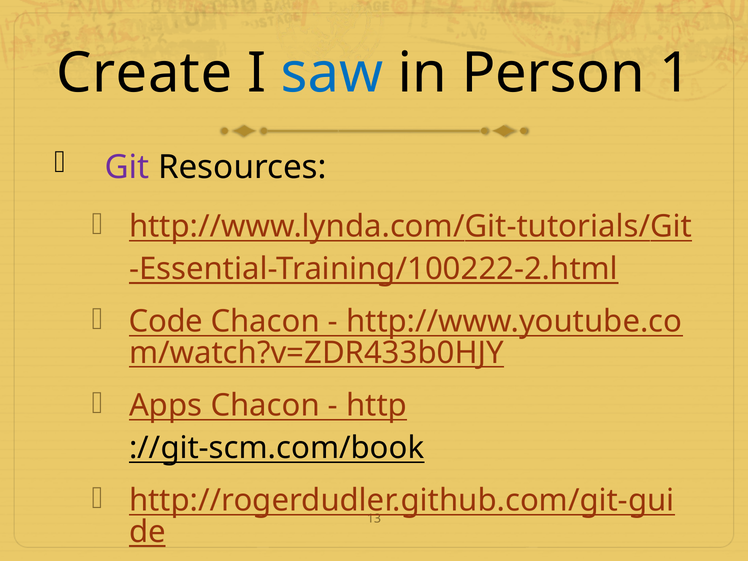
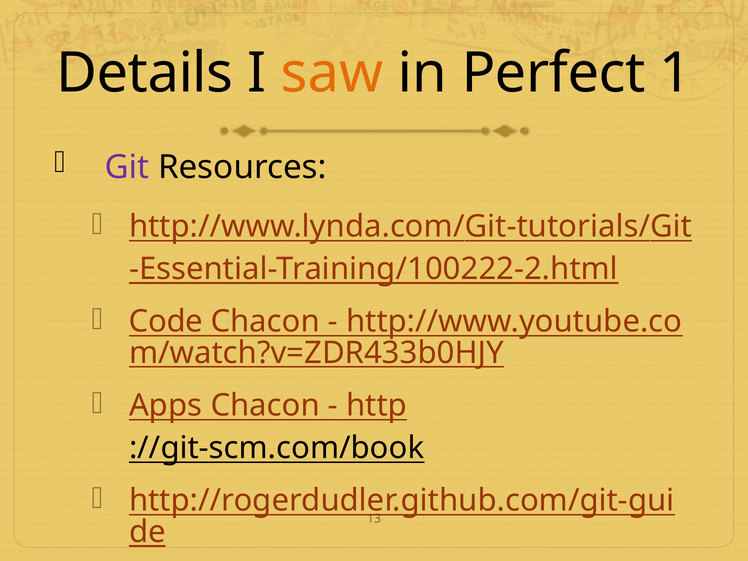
Create: Create -> Details
saw colour: blue -> orange
Person: Person -> Perfect
